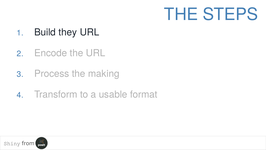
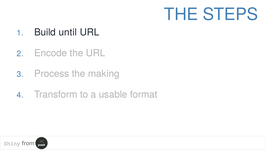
they: they -> until
